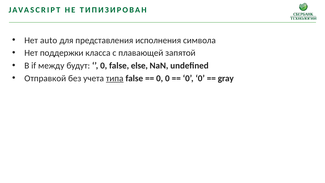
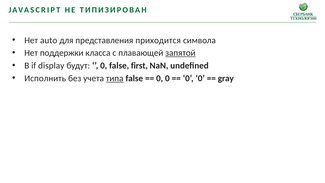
исполнения: исполнения -> приходится
запятой underline: none -> present
между: между -> display
else: else -> first
Отправкой: Отправкой -> Исполнить
